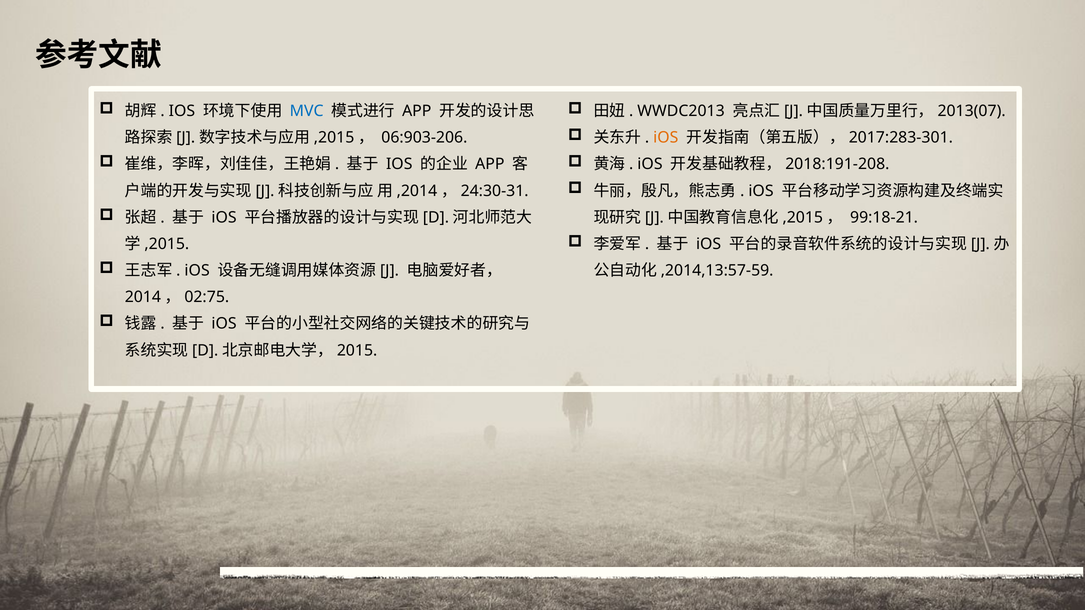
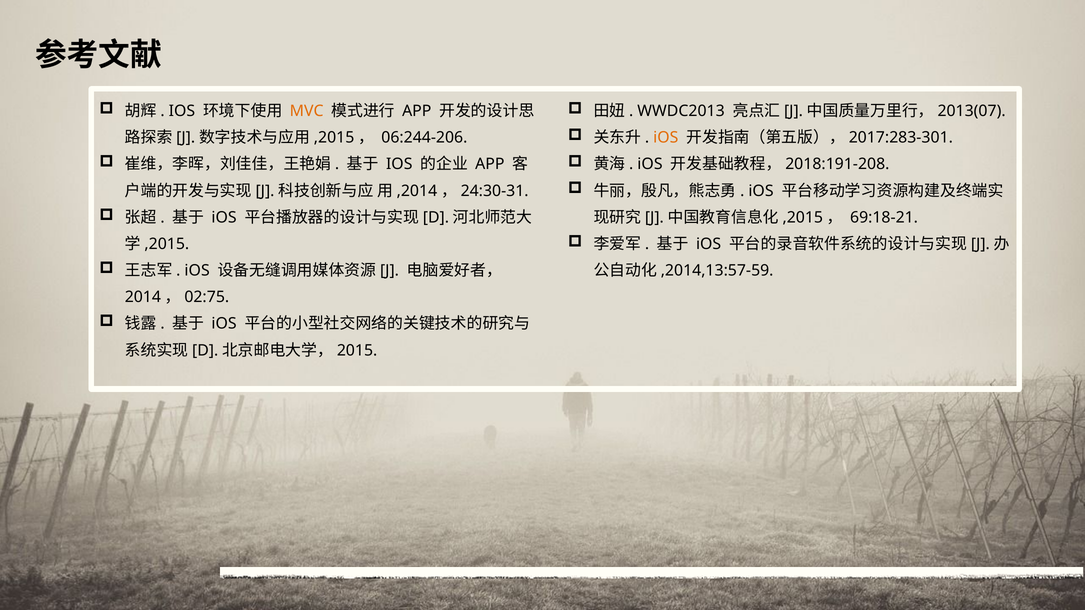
MVC colour: blue -> orange
06:903-206: 06:903-206 -> 06:244-206
99:18-21: 99:18-21 -> 69:18-21
